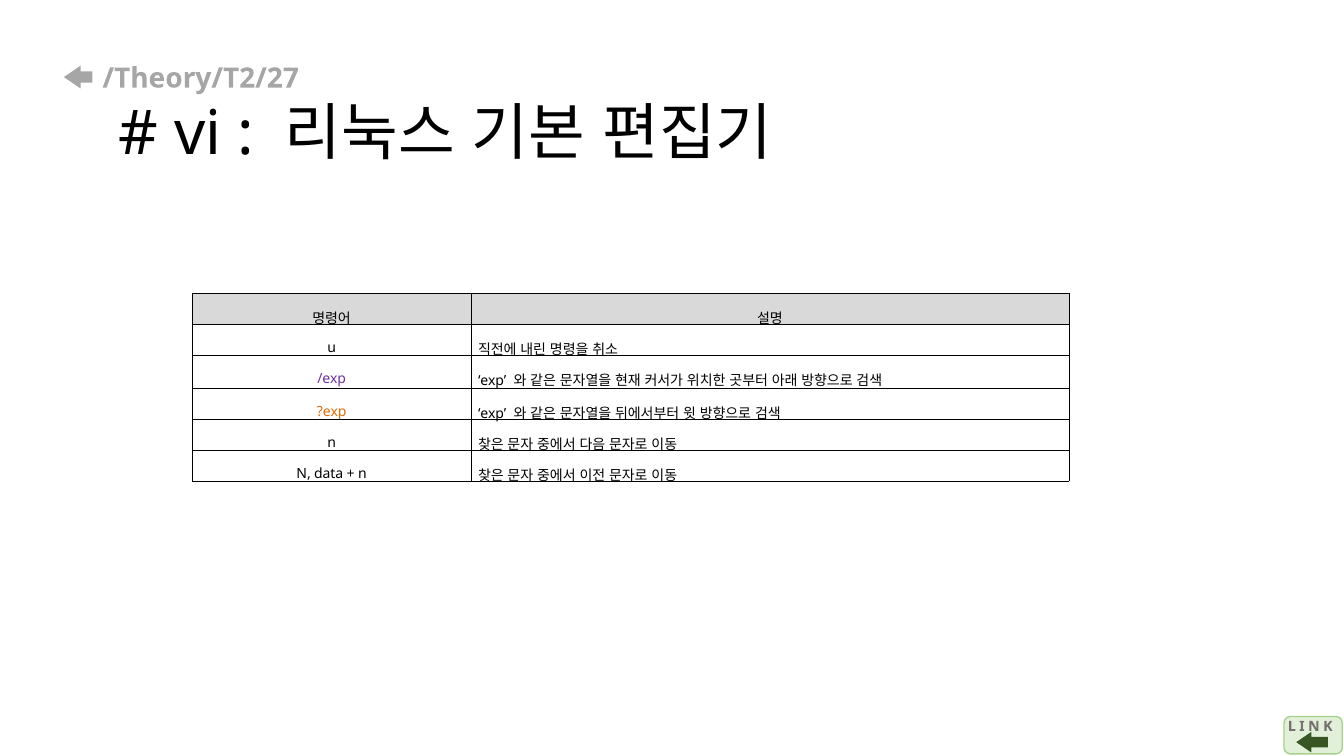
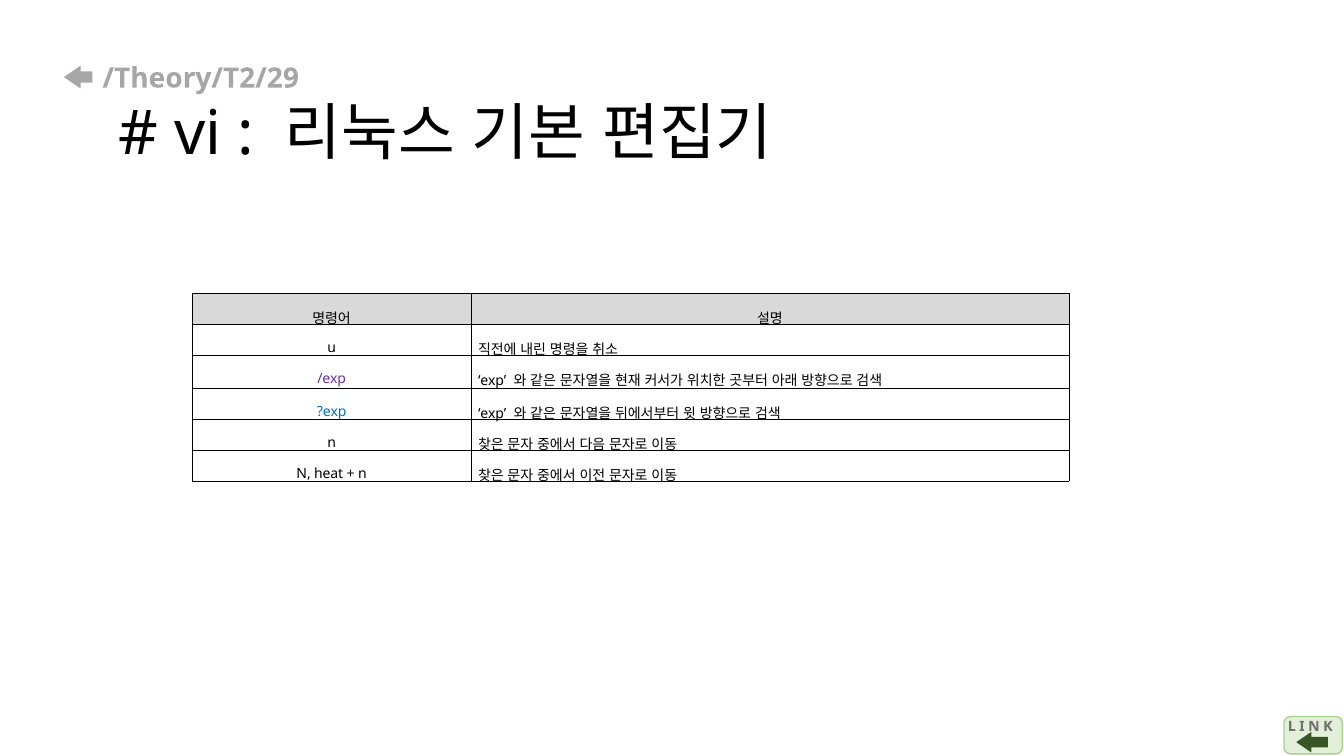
/Theory/T2/27: /Theory/T2/27 -> /Theory/T2/29
?exp colour: orange -> blue
data: data -> heat
